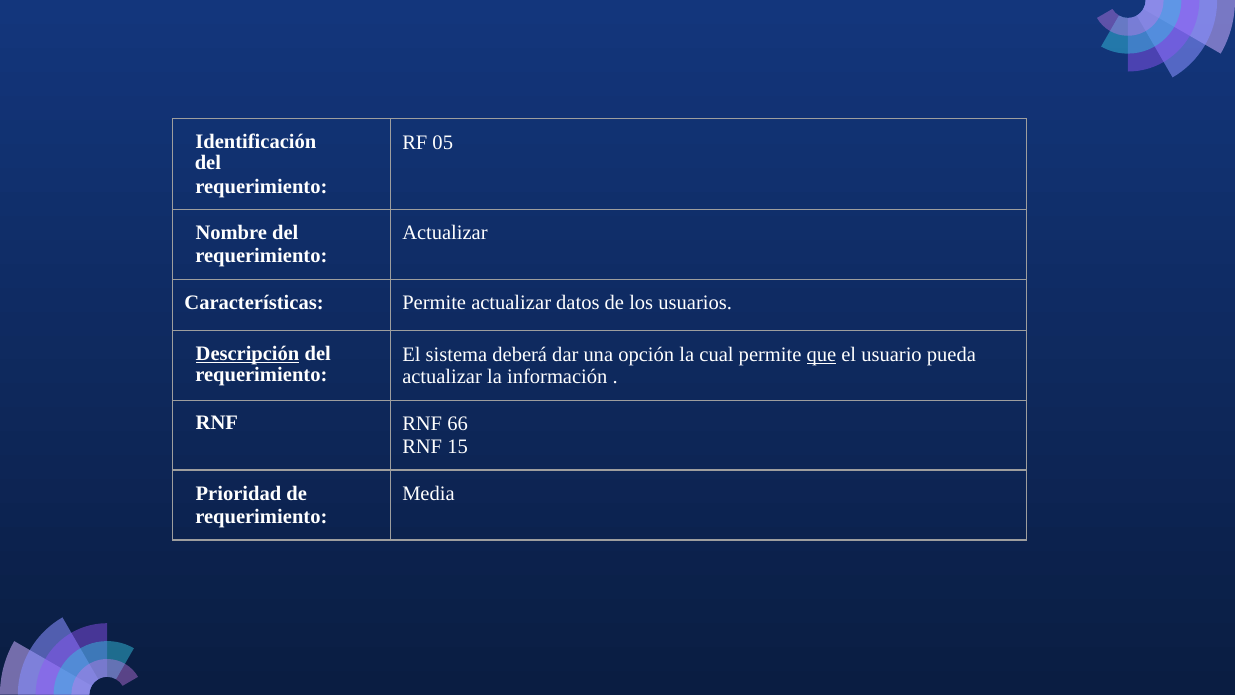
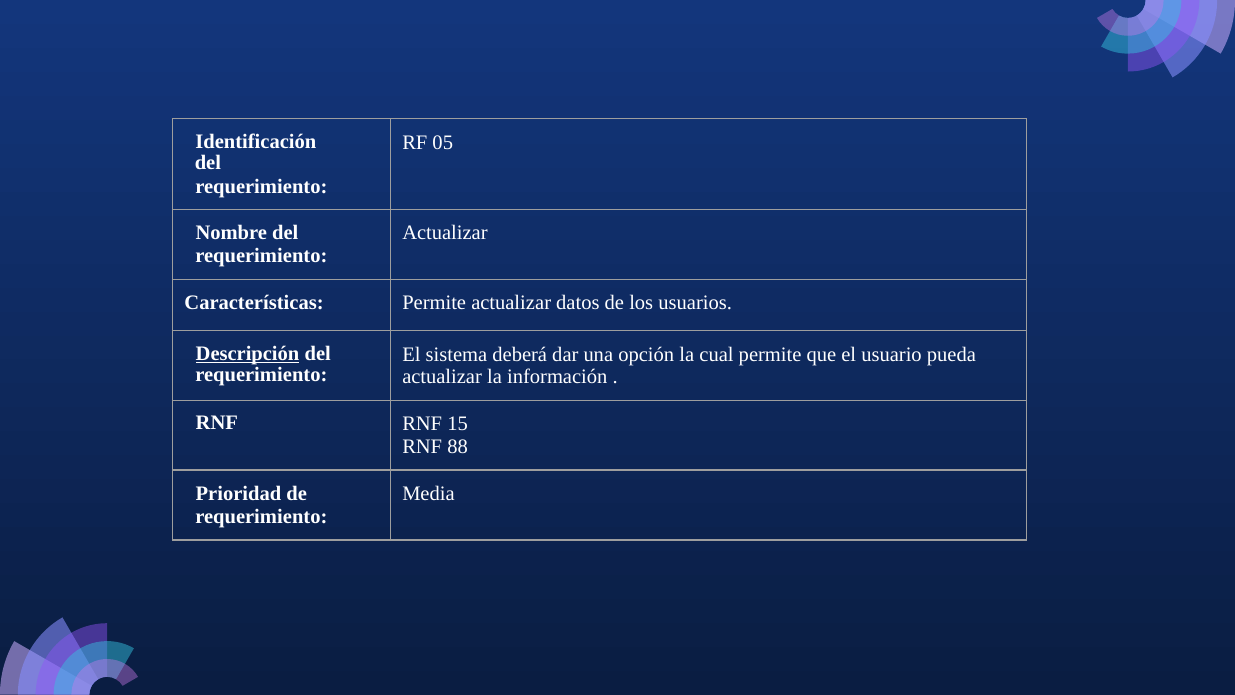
que underline: present -> none
66: 66 -> 15
15: 15 -> 88
